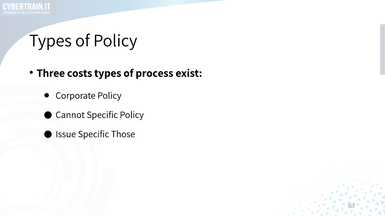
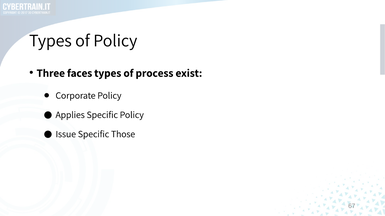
costs: costs -> faces
Cannot: Cannot -> Applies
